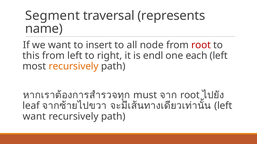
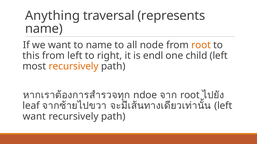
Segment: Segment -> Anything
to insert: insert -> name
root at (201, 45) colour: red -> orange
each: each -> child
must: must -> ndoe
